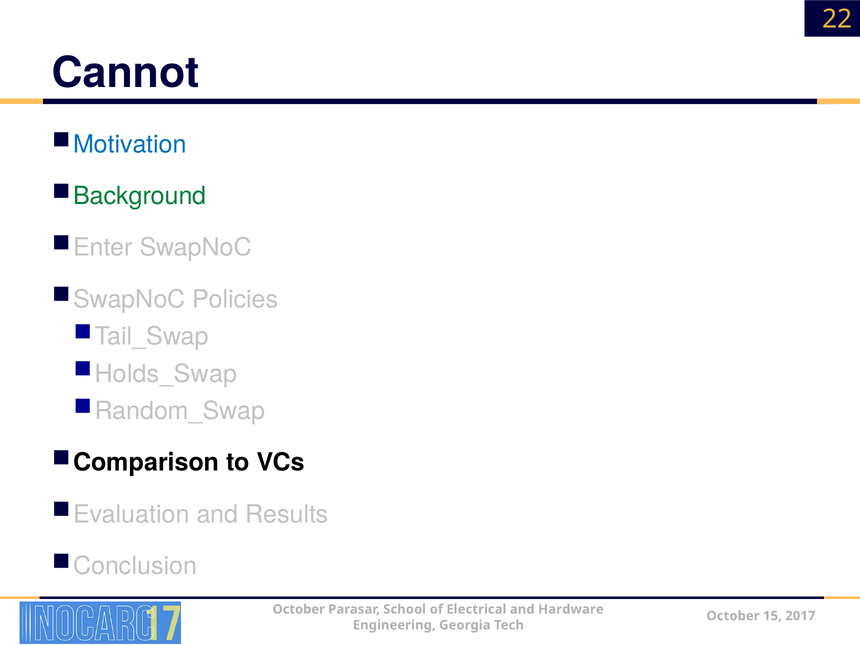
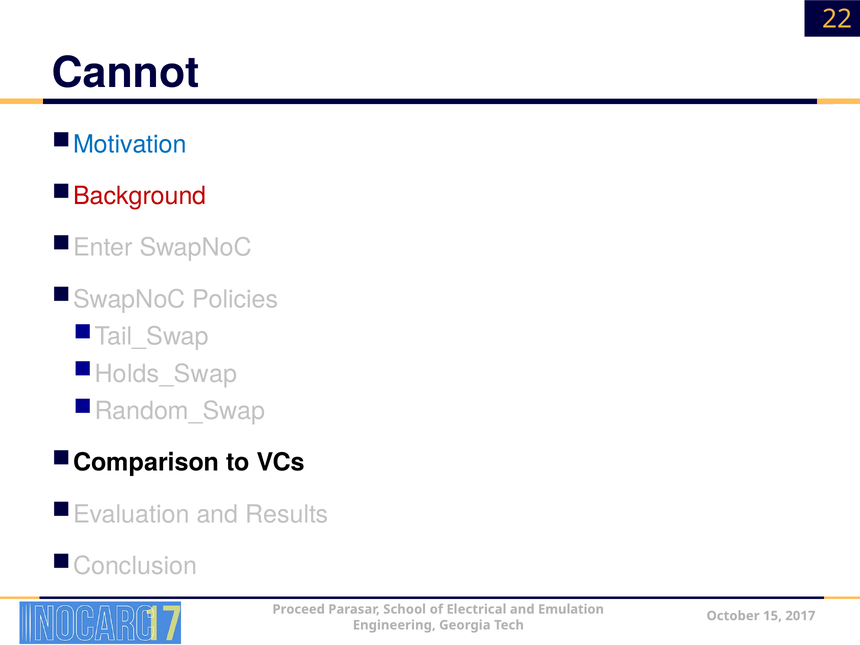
Background colour: green -> red
October at (299, 609): October -> Proceed
Hardware: Hardware -> Emulation
